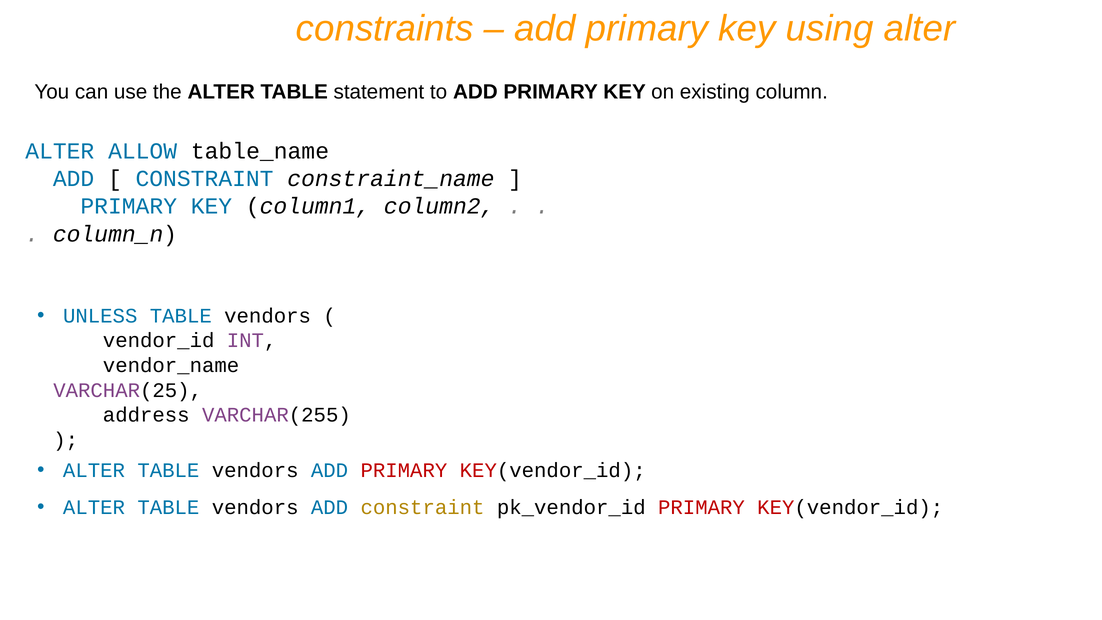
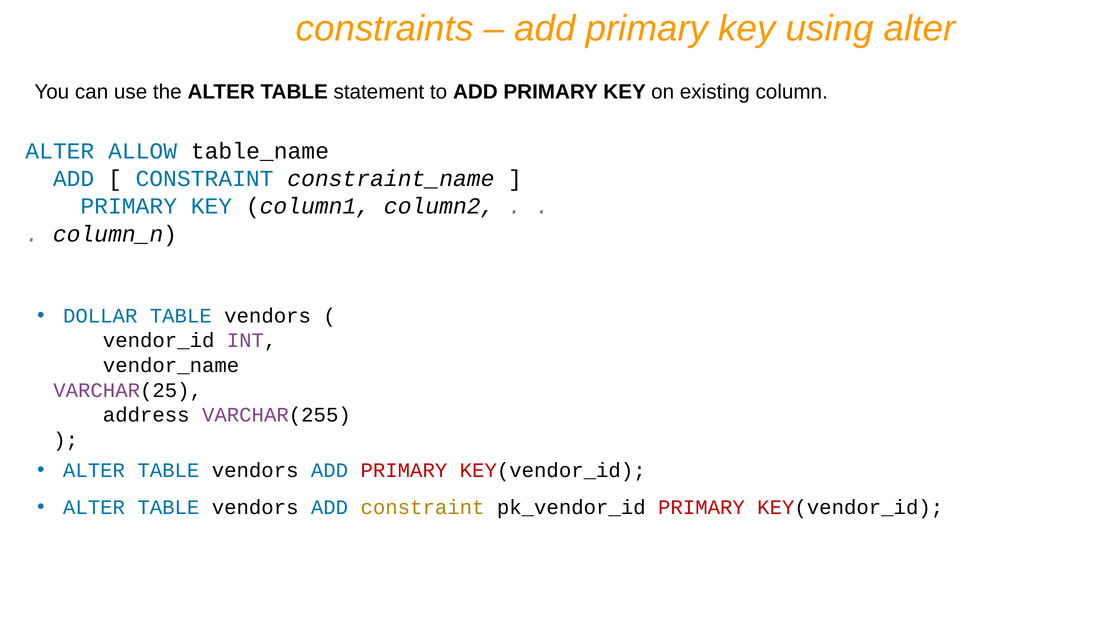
UNLESS: UNLESS -> DOLLAR
